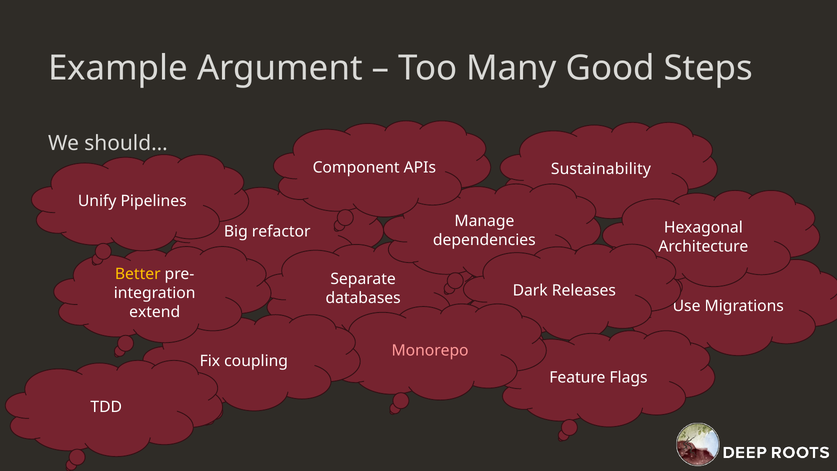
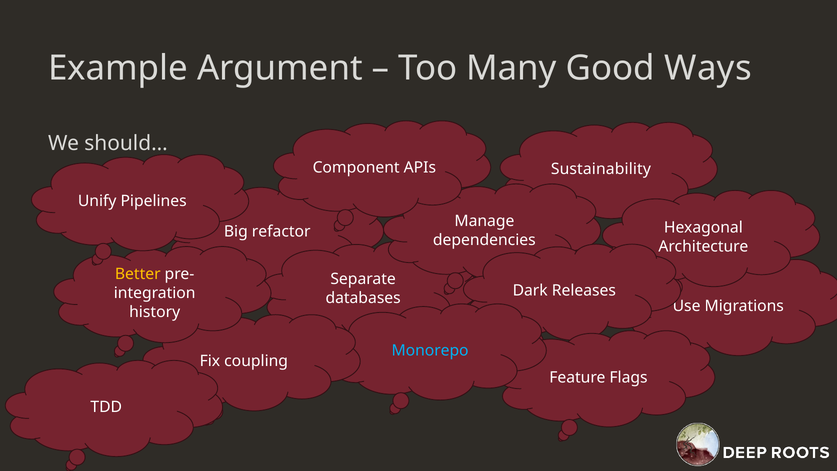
Steps: Steps -> Ways
extend: extend -> history
Monorepo colour: pink -> light blue
